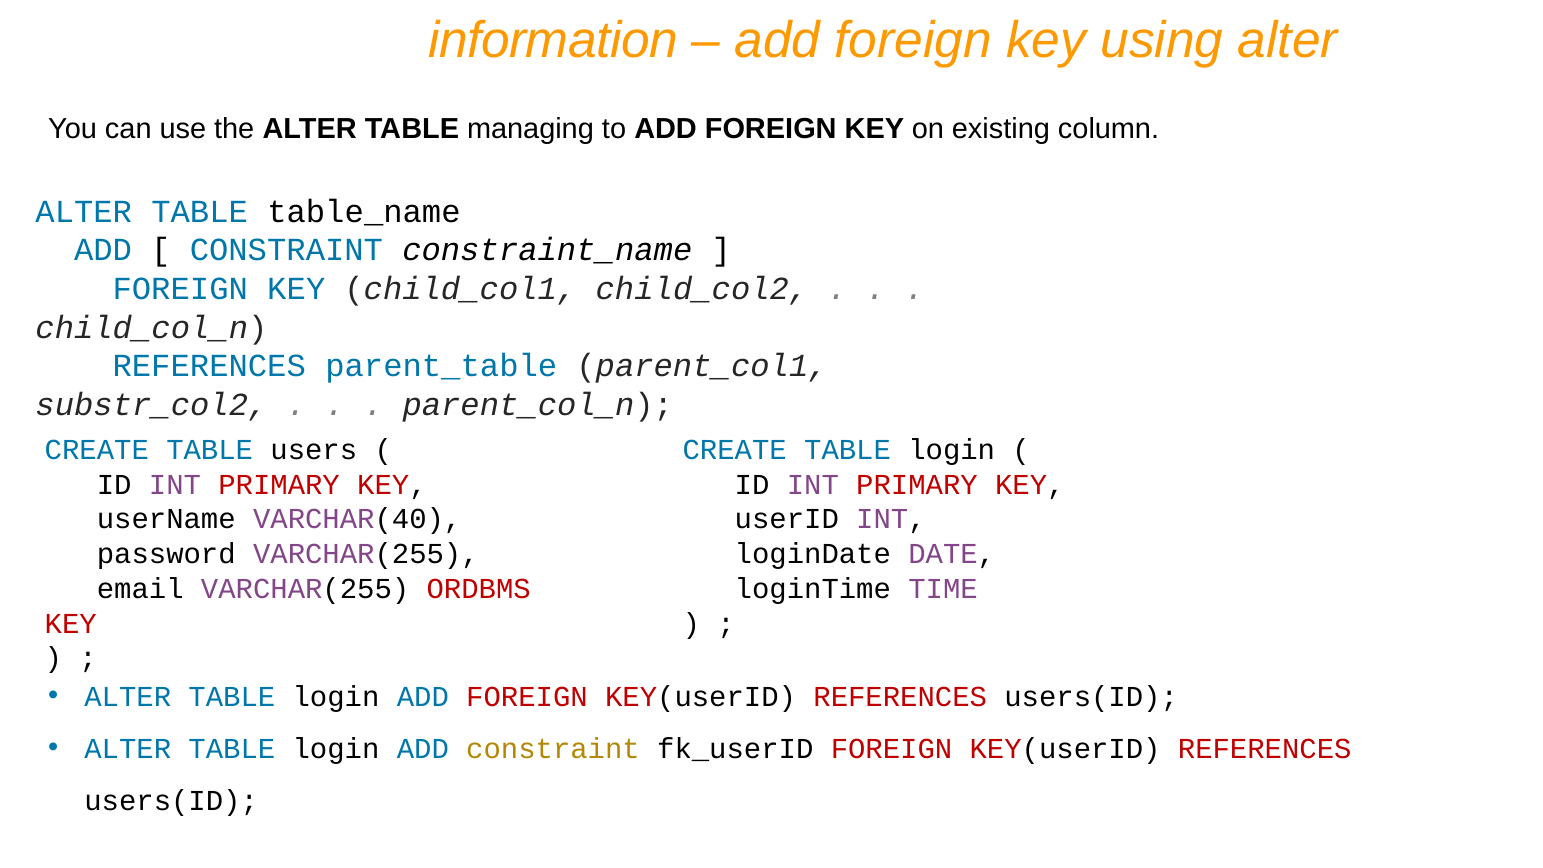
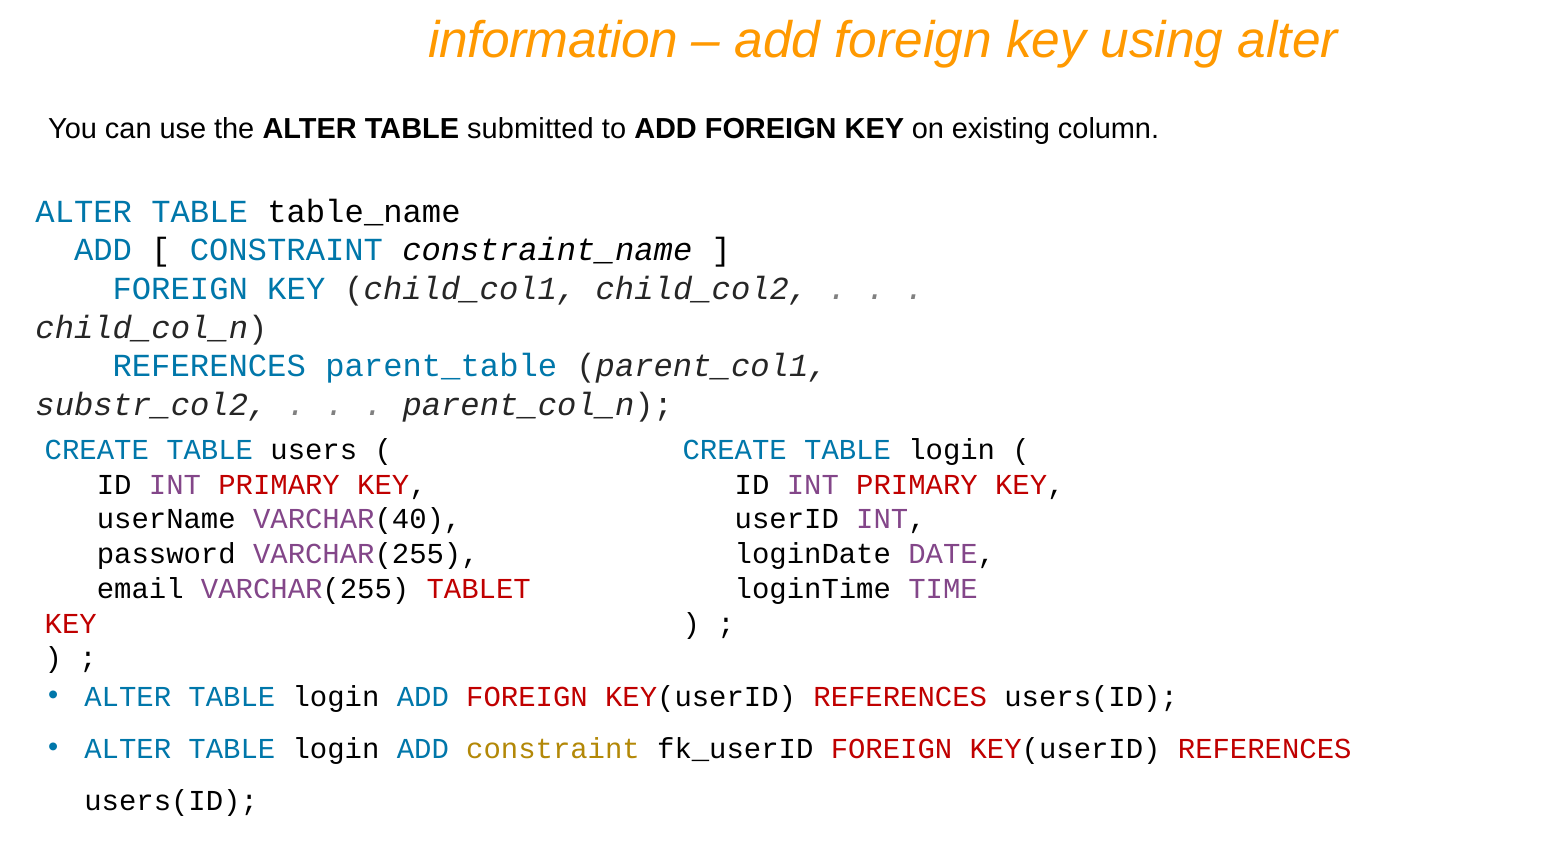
managing: managing -> submitted
ORDBMS: ORDBMS -> TABLET
